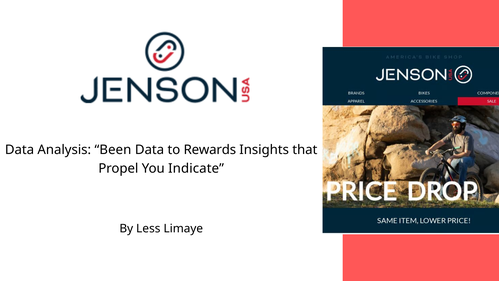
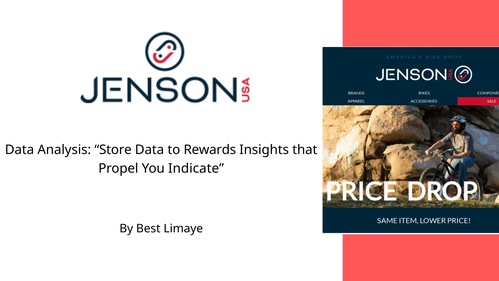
Been: Been -> Store
Less: Less -> Best
